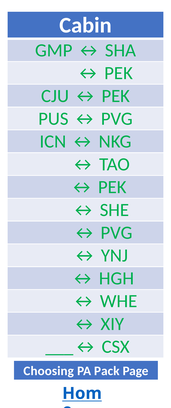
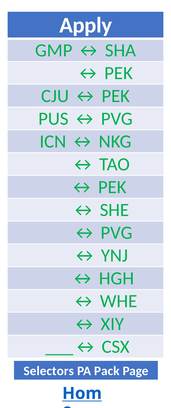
Cabin: Cabin -> Apply
Choosing: Choosing -> Selectors
